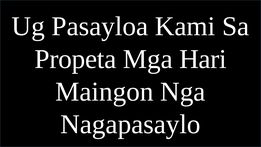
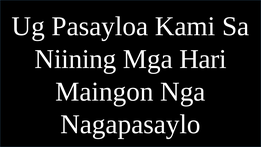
Propeta: Propeta -> Niining
